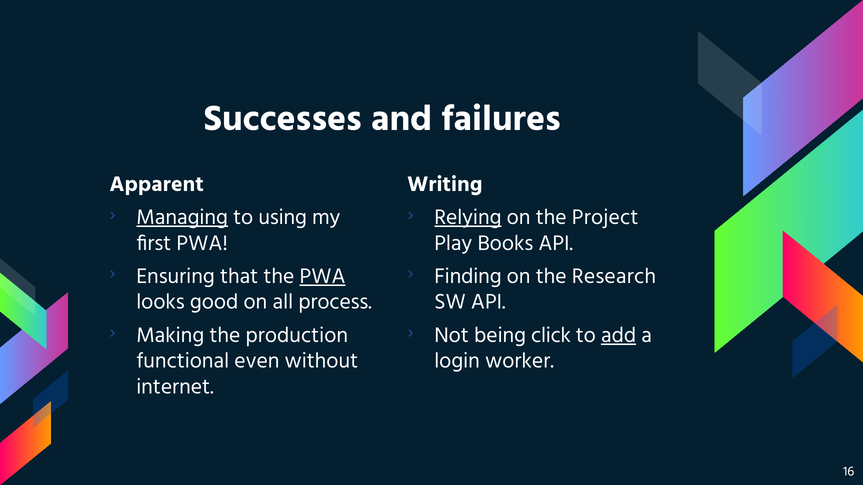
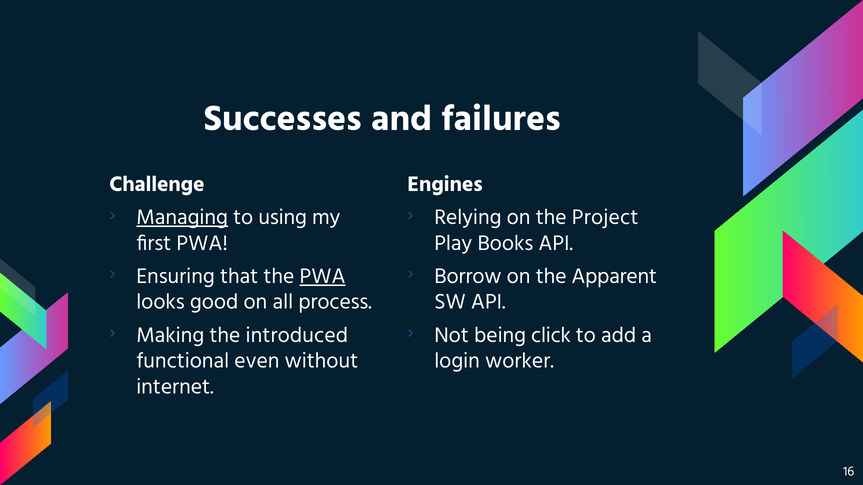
Apparent: Apparent -> Challenge
Writing: Writing -> Engines
Relying underline: present -> none
Finding: Finding -> Borrow
Research: Research -> Apparent
production: production -> introduced
add underline: present -> none
